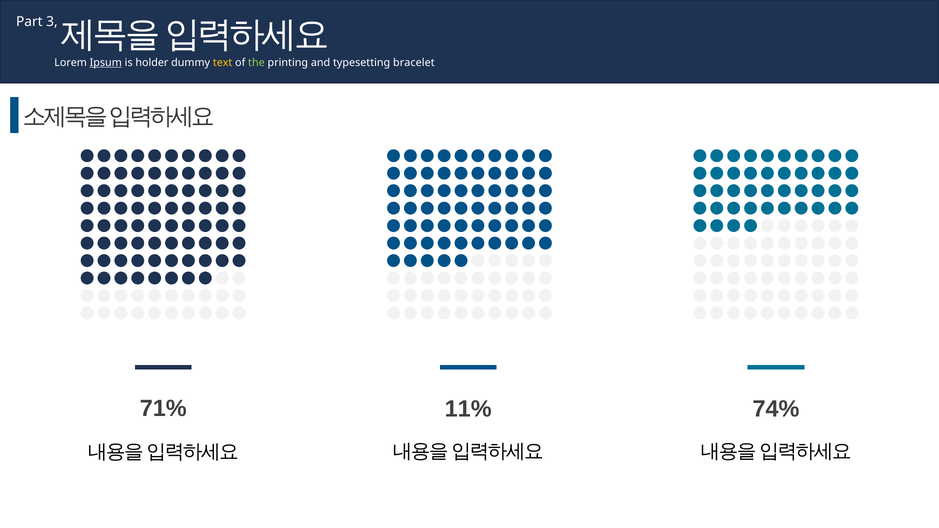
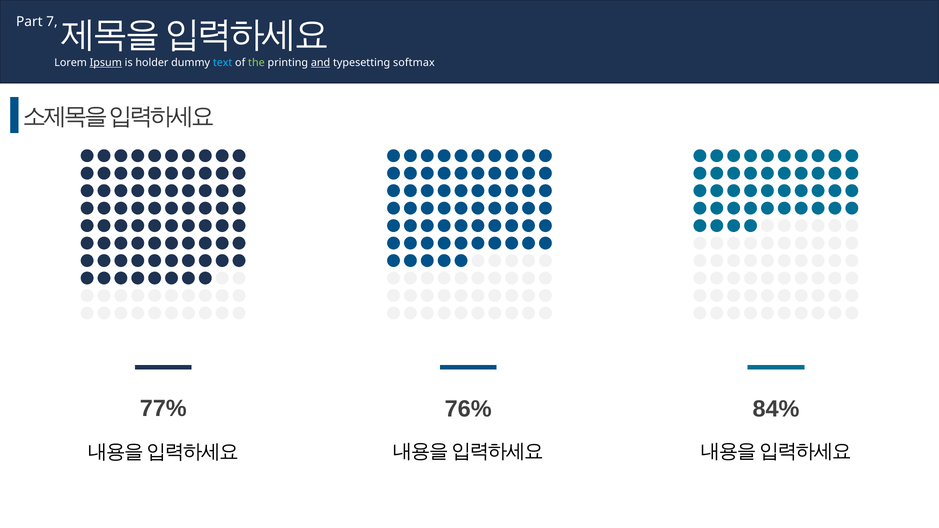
3: 3 -> 7
text colour: yellow -> light blue
and underline: none -> present
bracelet: bracelet -> softmax
71%: 71% -> 77%
11%: 11% -> 76%
74%: 74% -> 84%
